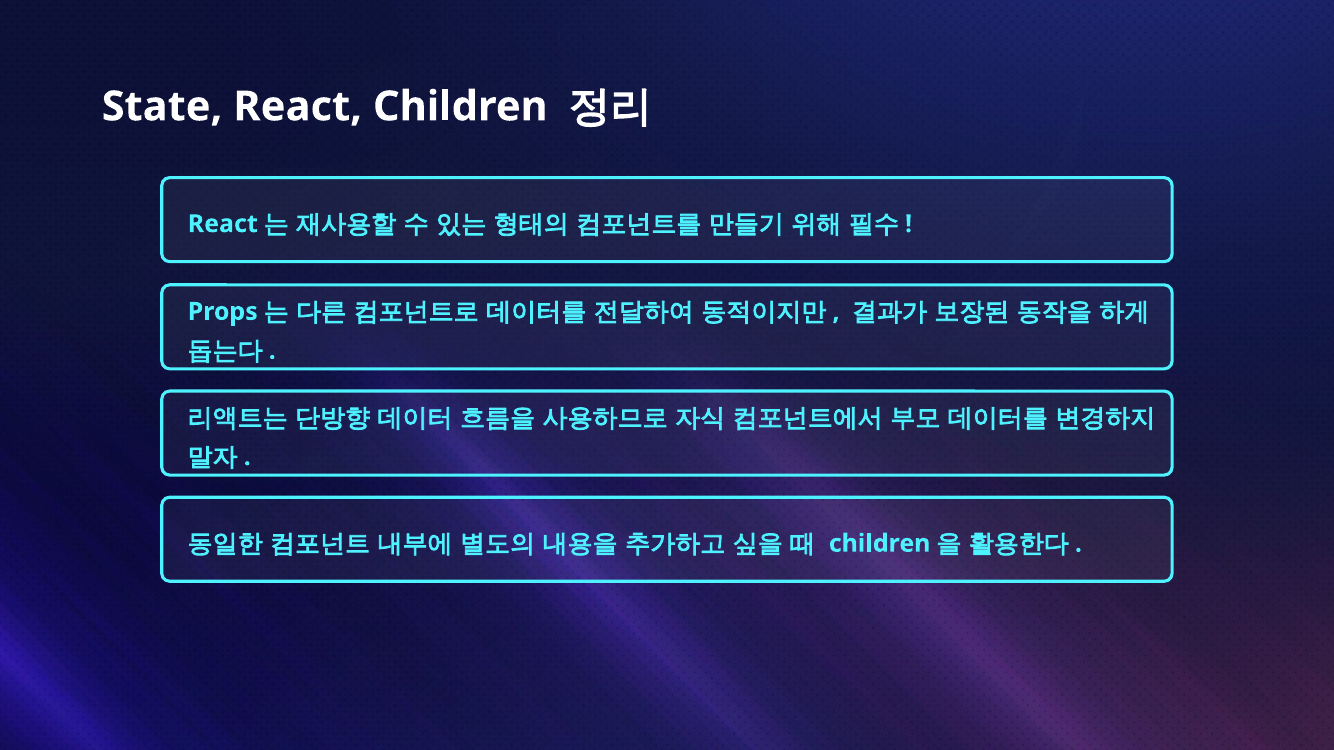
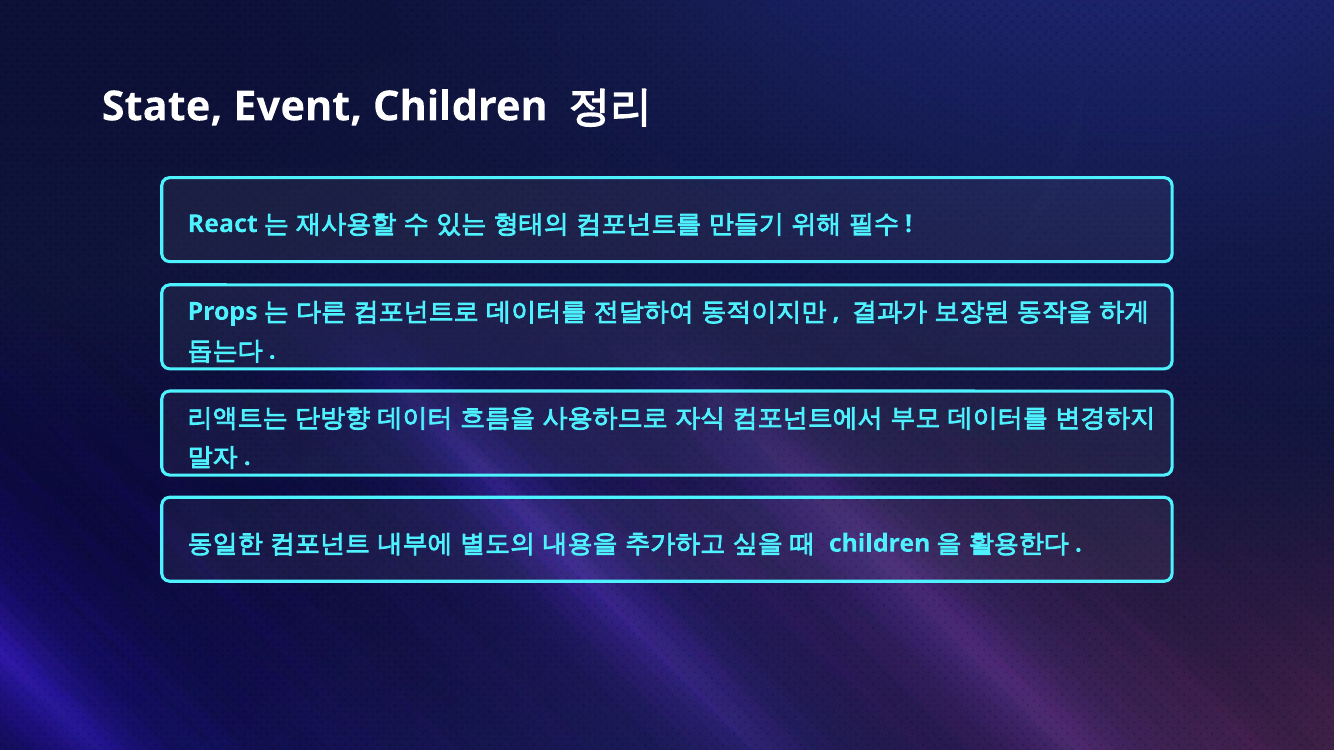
State React: React -> Event
